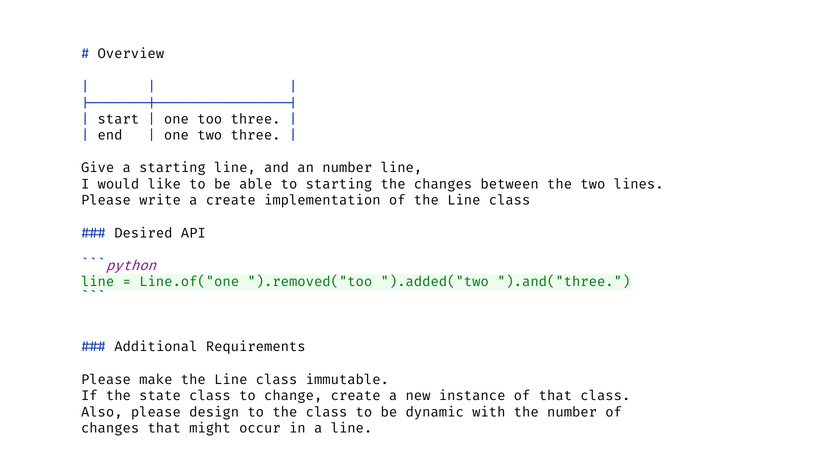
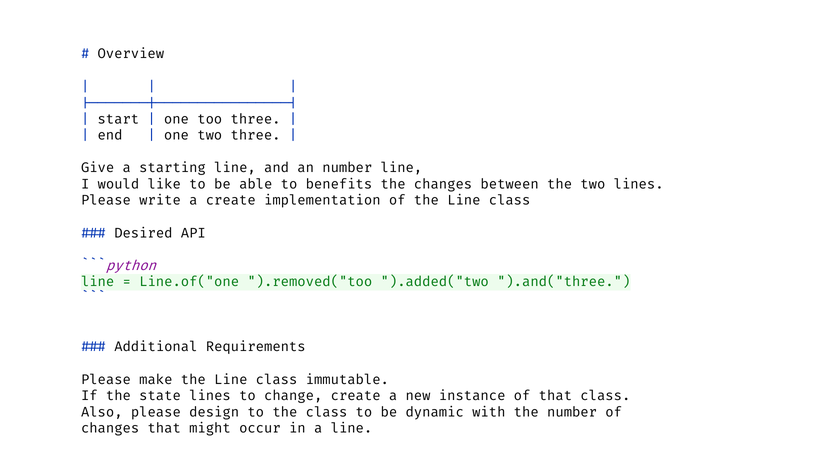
to starting: starting -> benefits
state class: class -> lines
